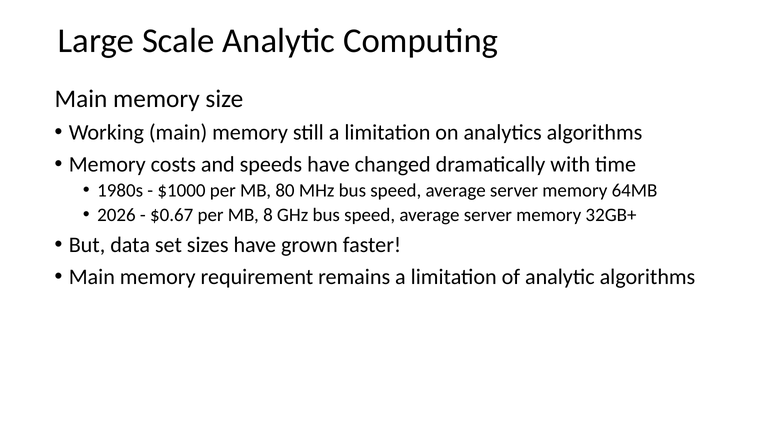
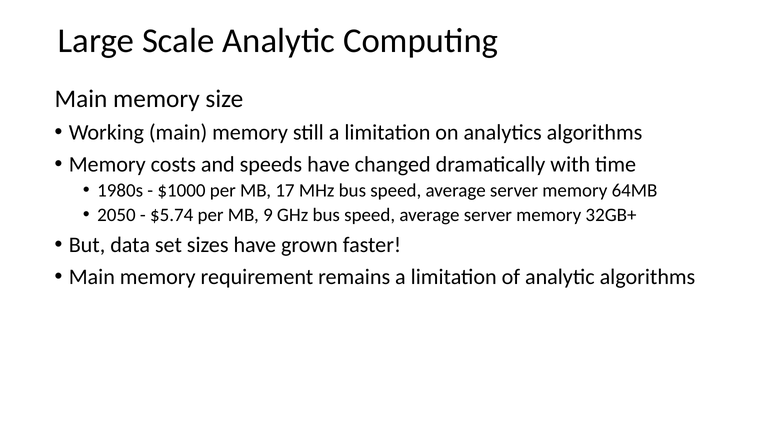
80: 80 -> 17
2026: 2026 -> 2050
$0.67: $0.67 -> $5.74
8: 8 -> 9
